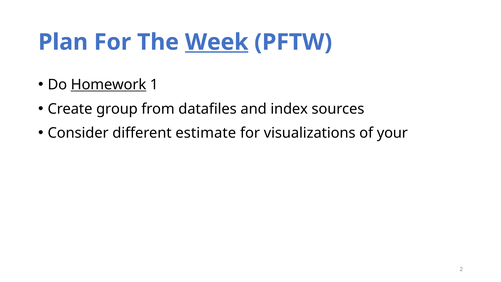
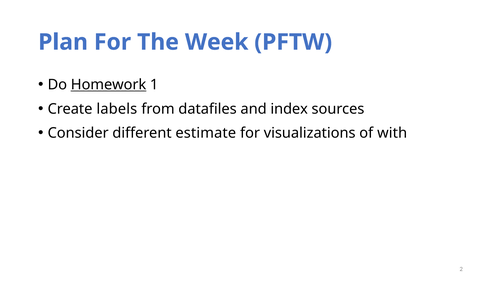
Week underline: present -> none
group: group -> labels
your: your -> with
